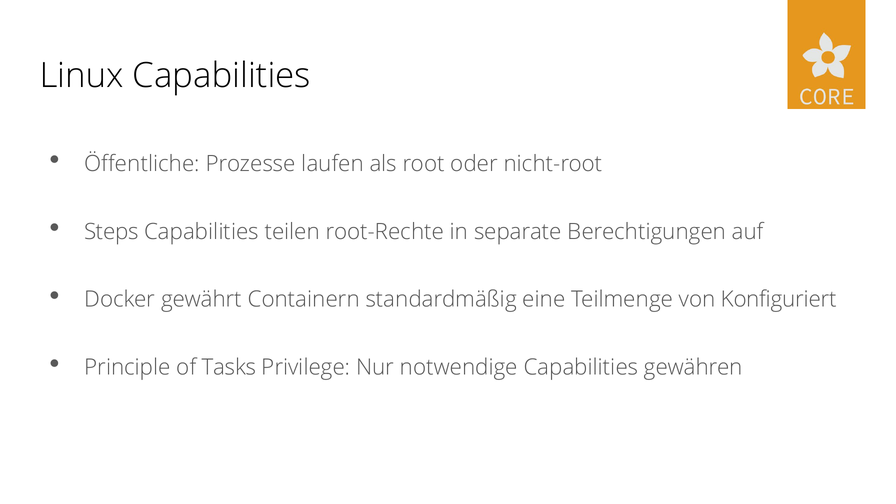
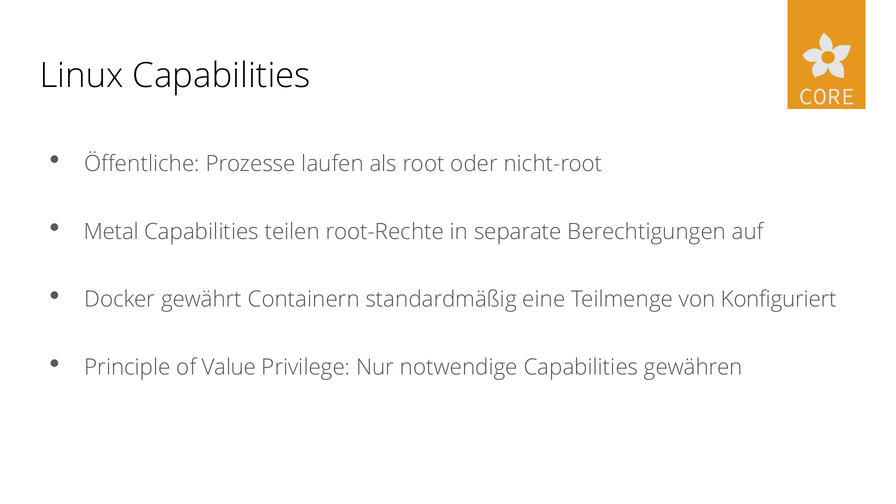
Steps: Steps -> Metal
Tasks: Tasks -> Value
